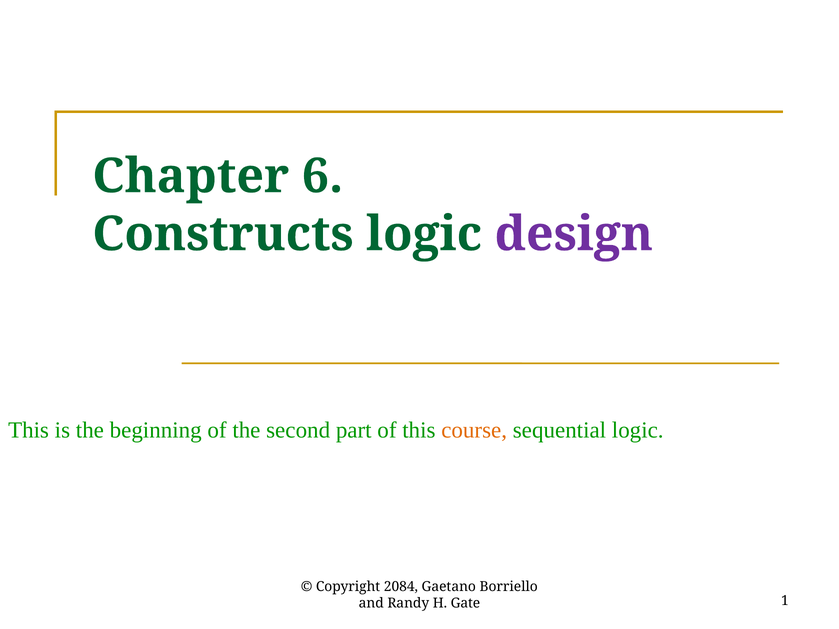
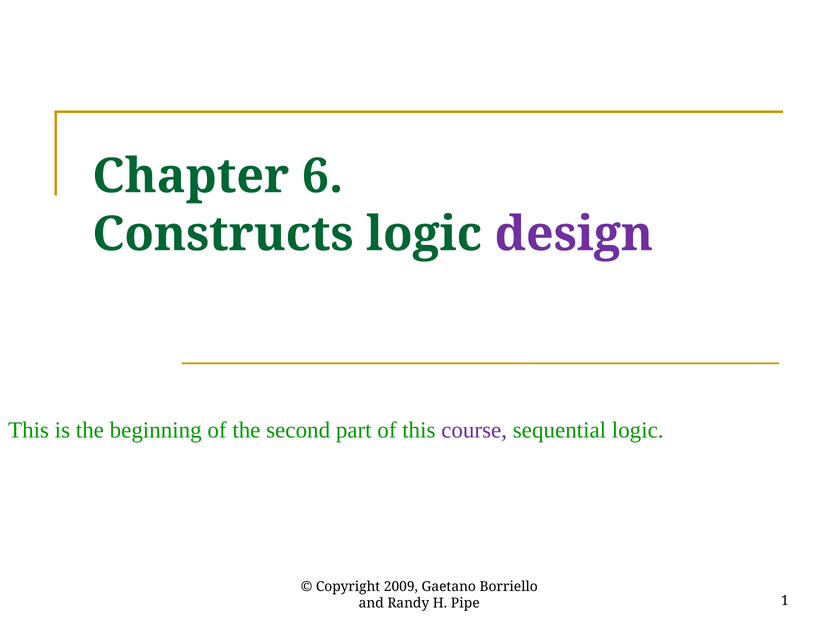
course colour: orange -> purple
2084: 2084 -> 2009
Gate: Gate -> Pipe
